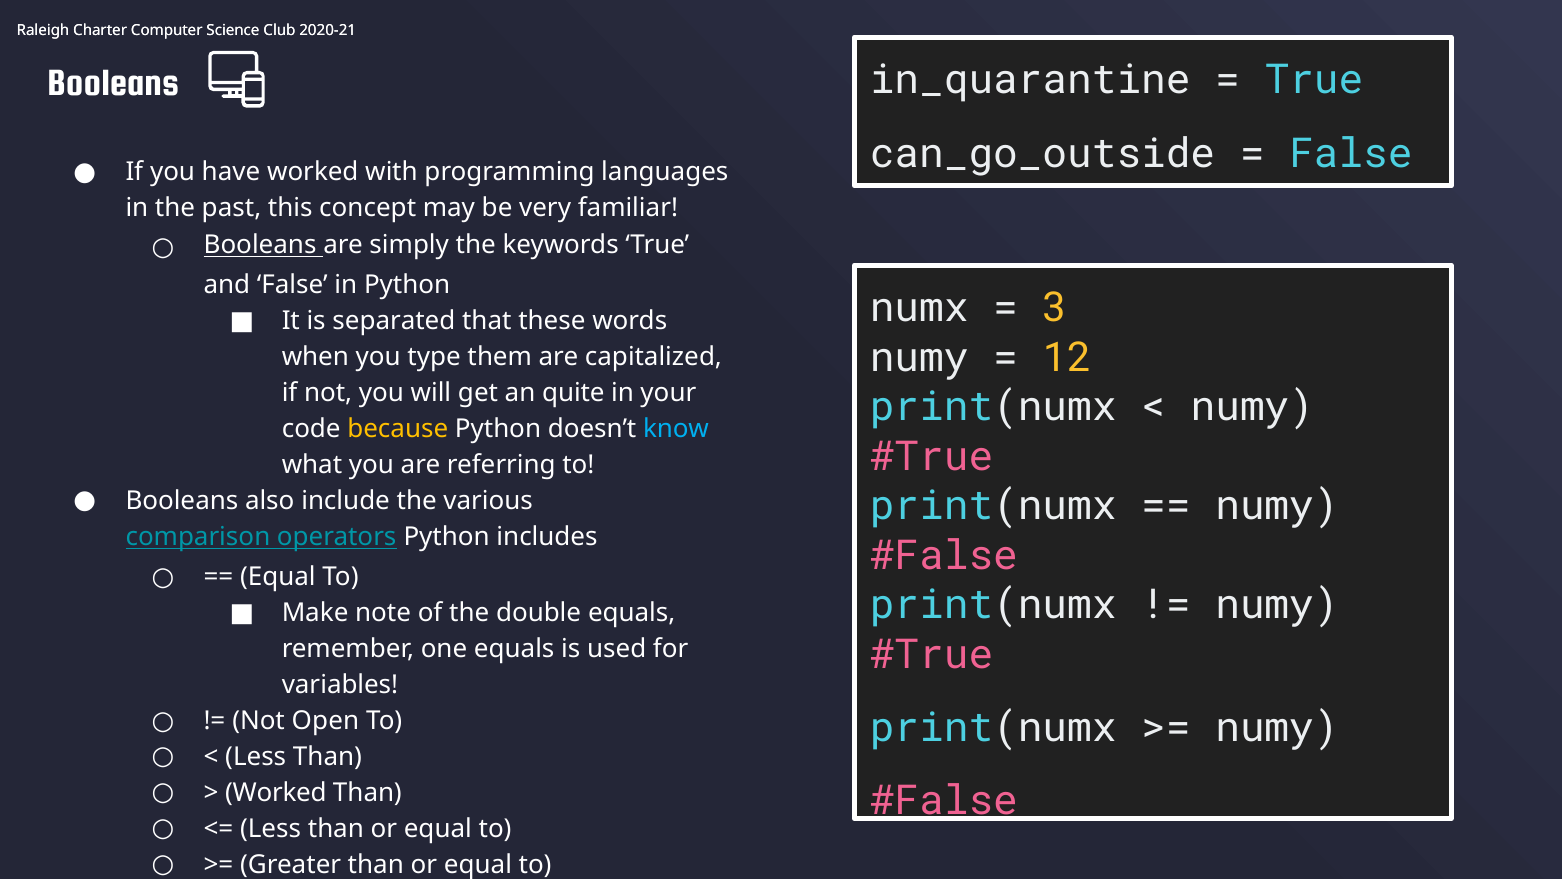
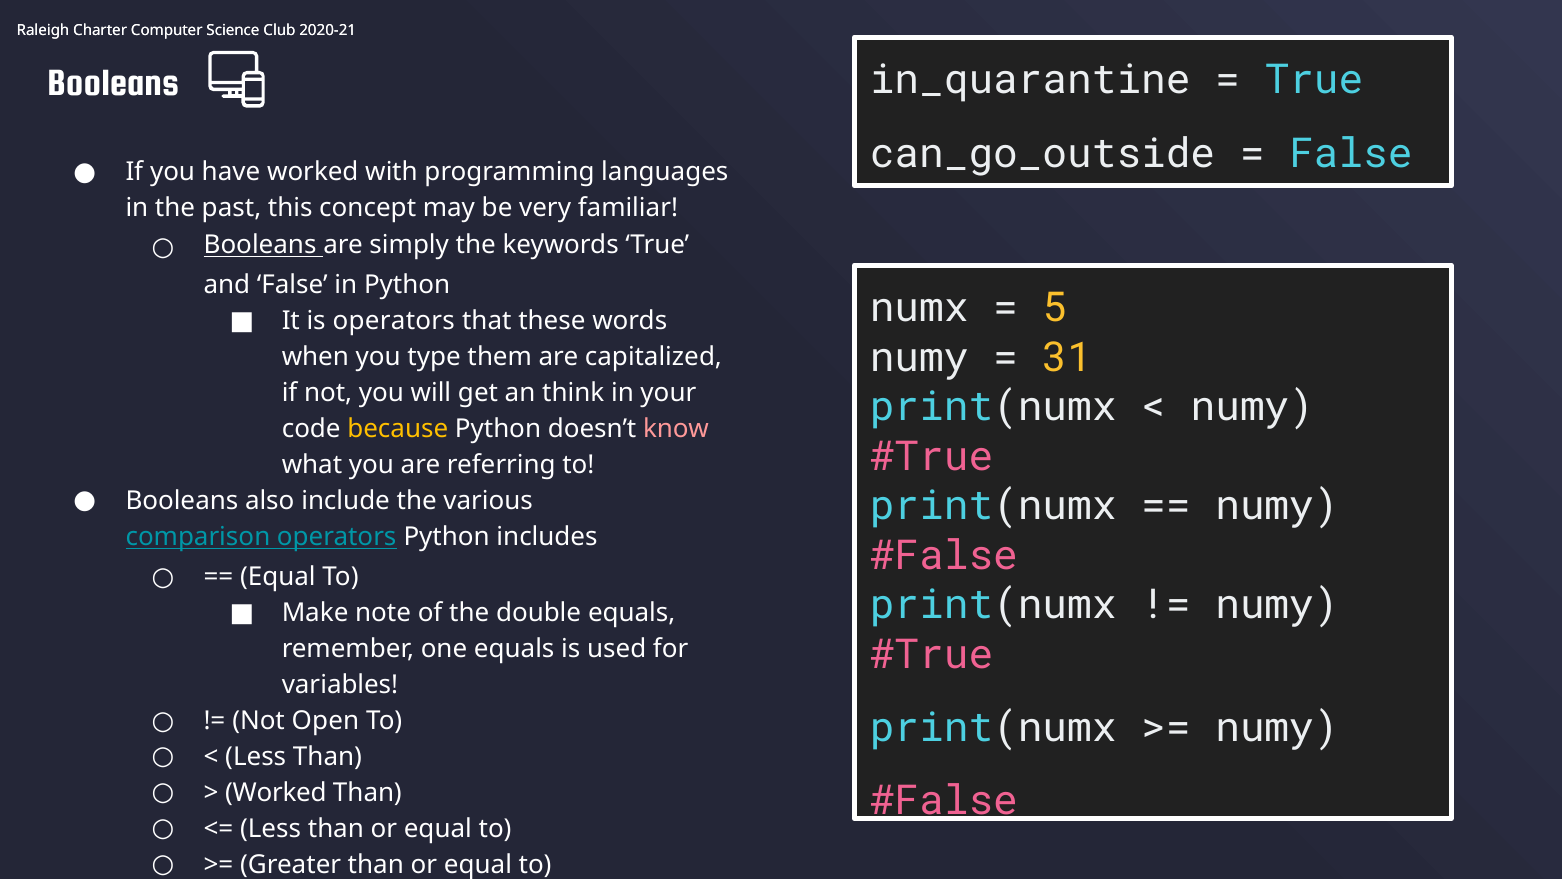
3: 3 -> 5
is separated: separated -> operators
12: 12 -> 31
quite: quite -> think
know colour: light blue -> pink
